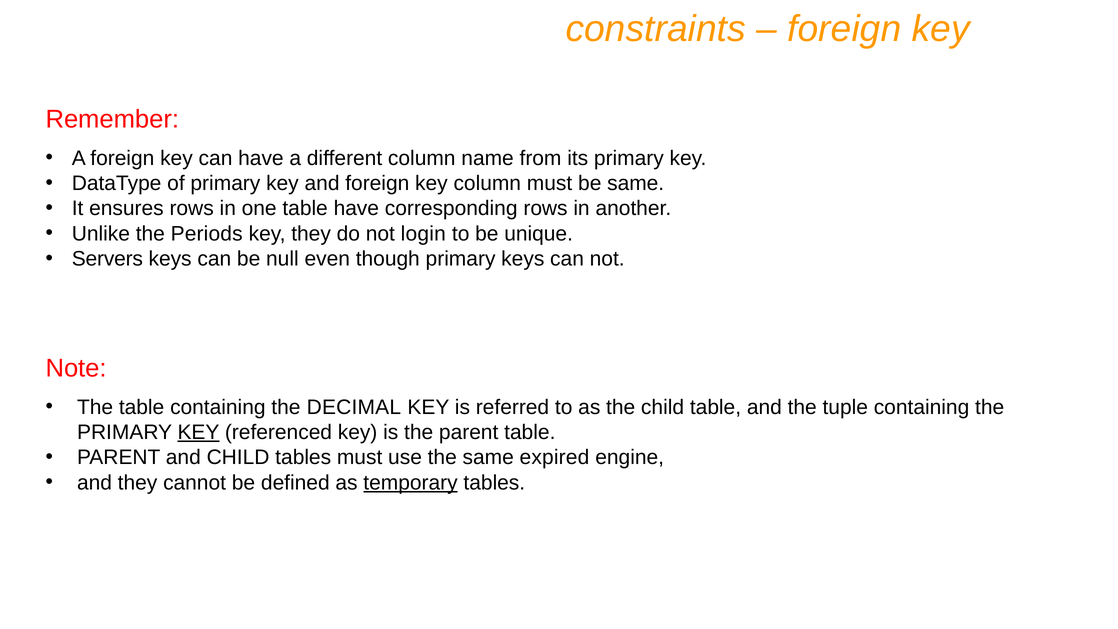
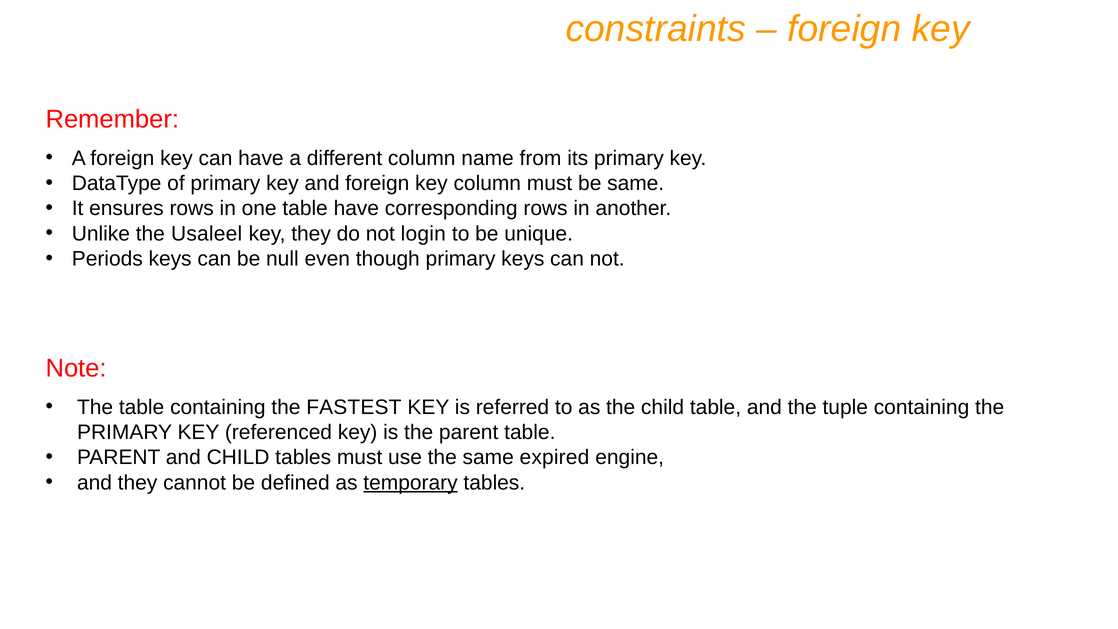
Periods: Periods -> Usaleel
Servers: Servers -> Periods
DECIMAL: DECIMAL -> FASTEST
KEY at (198, 432) underline: present -> none
